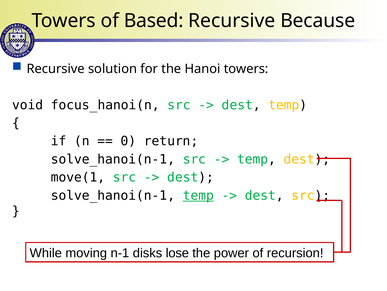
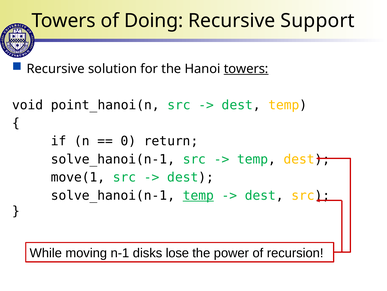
Based: Based -> Doing
Because: Because -> Support
towers at (246, 69) underline: none -> present
focus_hanoi(n: focus_hanoi(n -> point_hanoi(n
